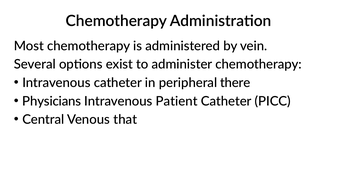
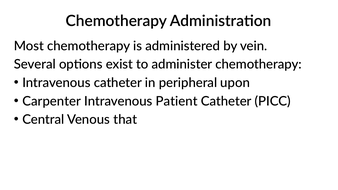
there: there -> upon
Physicians: Physicians -> Carpenter
